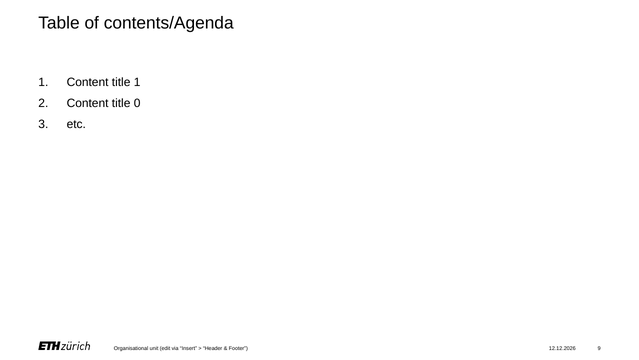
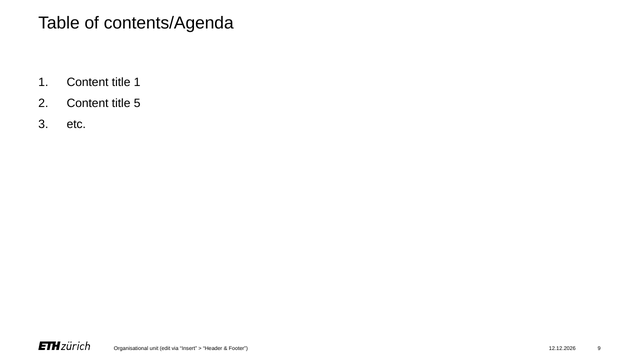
0: 0 -> 5
